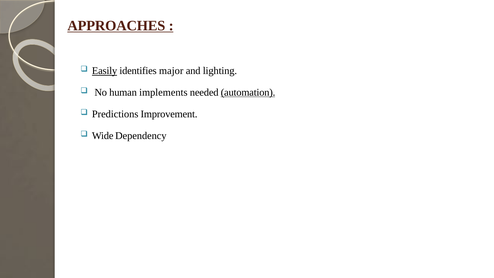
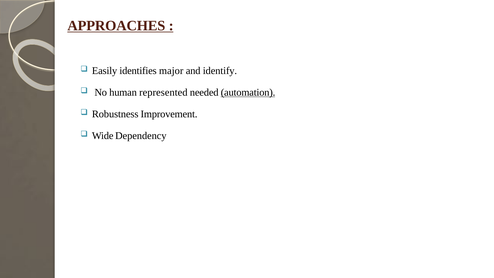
Easily underline: present -> none
lighting: lighting -> identify
implements: implements -> represented
Predictions: Predictions -> Robustness
